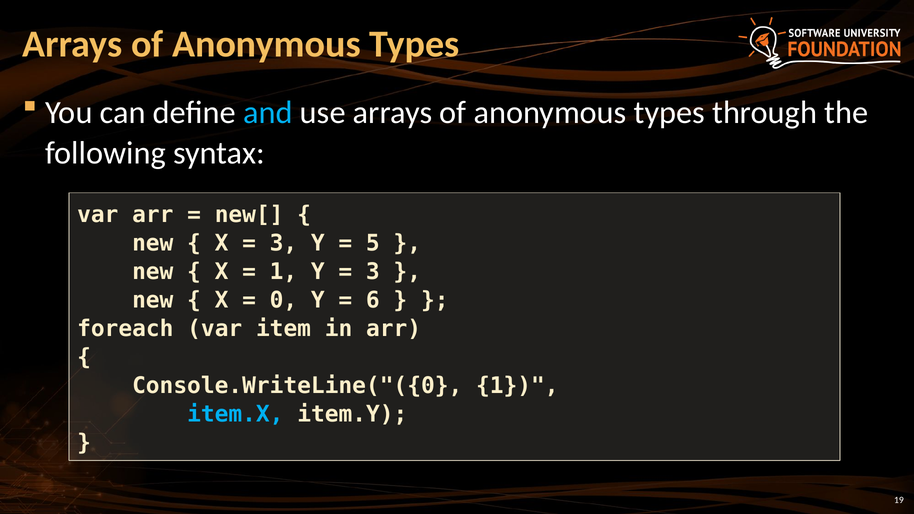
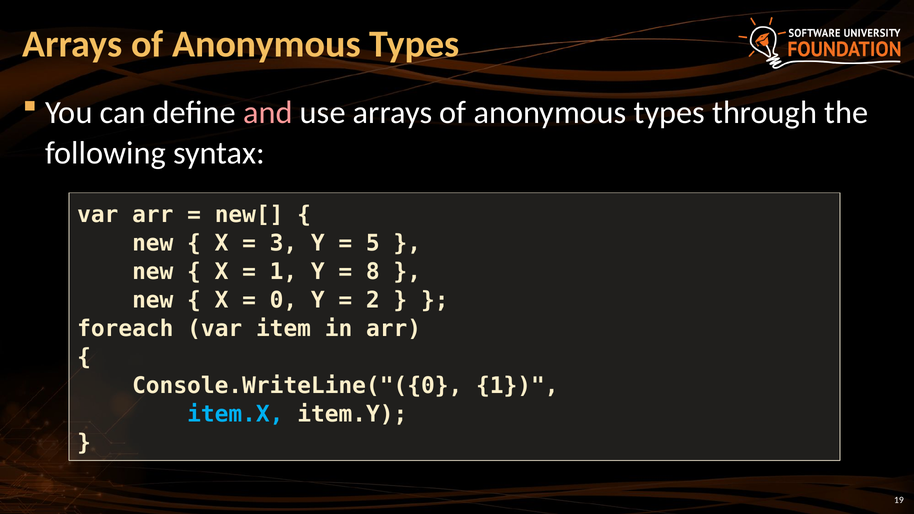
and colour: light blue -> pink
3 at (373, 272): 3 -> 8
6: 6 -> 2
